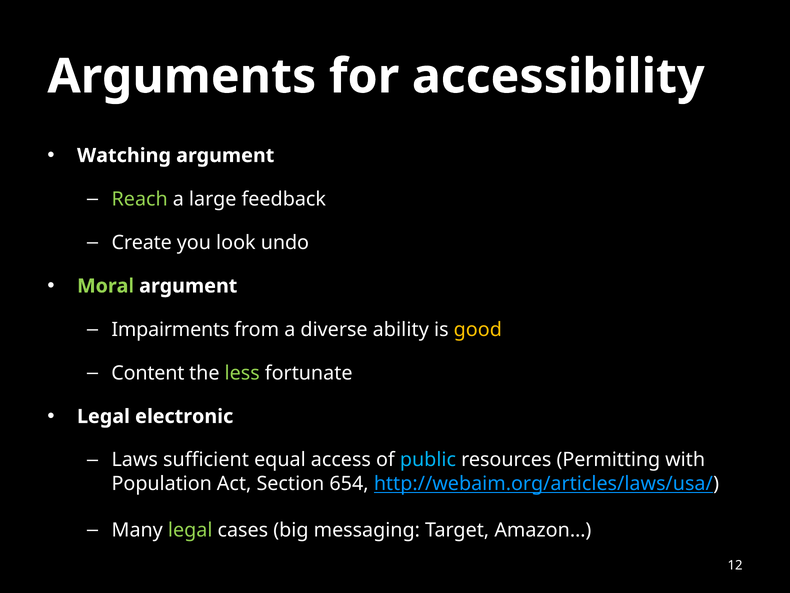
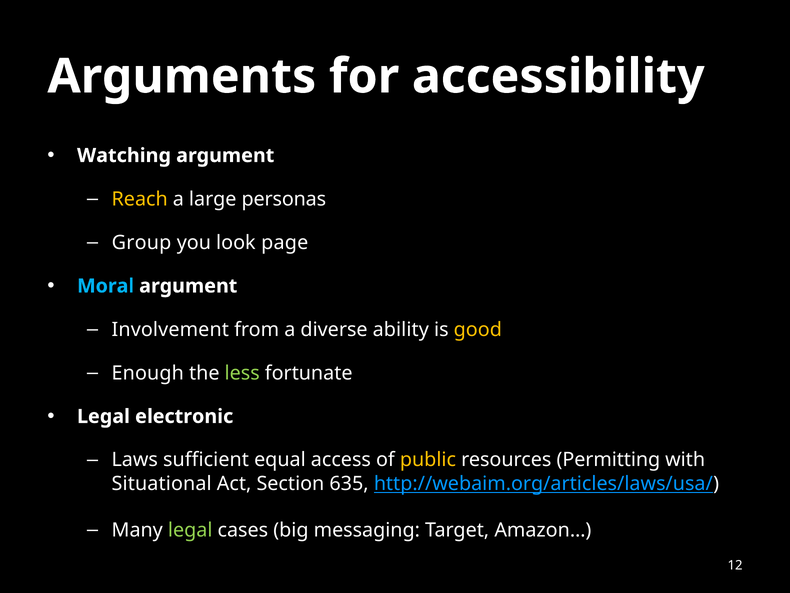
Reach colour: light green -> yellow
feedback: feedback -> personas
Create: Create -> Group
undo: undo -> page
Moral colour: light green -> light blue
Impairments: Impairments -> Involvement
Content: Content -> Enough
public colour: light blue -> yellow
Population: Population -> Situational
654: 654 -> 635
